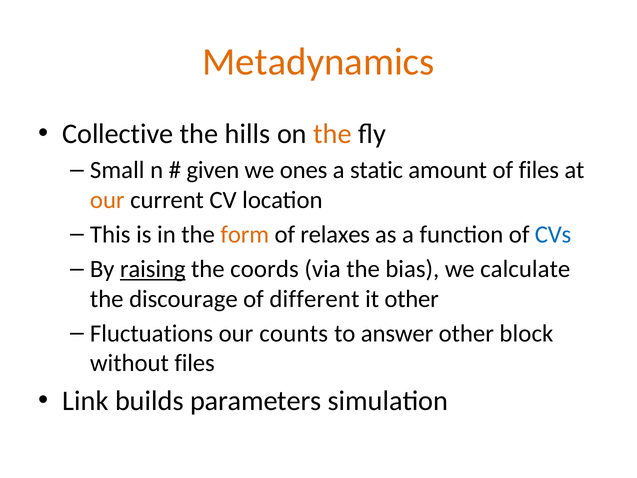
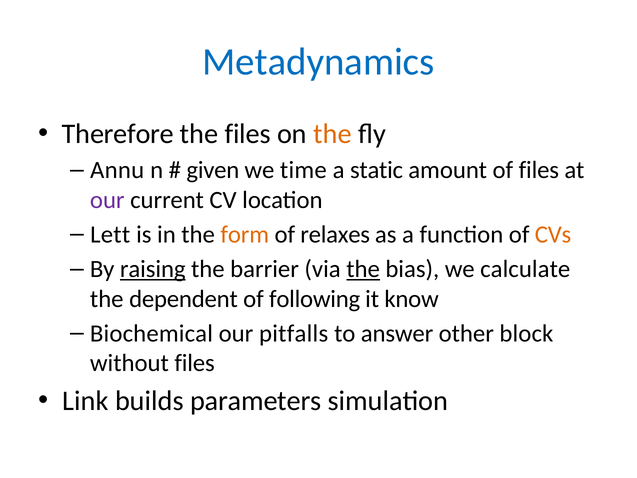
Metadynamics colour: orange -> blue
Collective: Collective -> Therefore
the hills: hills -> files
Small: Small -> Annu
ones: ones -> time
our at (107, 200) colour: orange -> purple
This: This -> Lett
CVs colour: blue -> orange
coords: coords -> barrier
the at (363, 269) underline: none -> present
discourage: discourage -> dependent
different: different -> following
it other: other -> know
Fluctuations: Fluctuations -> Biochemical
counts: counts -> pitfalls
